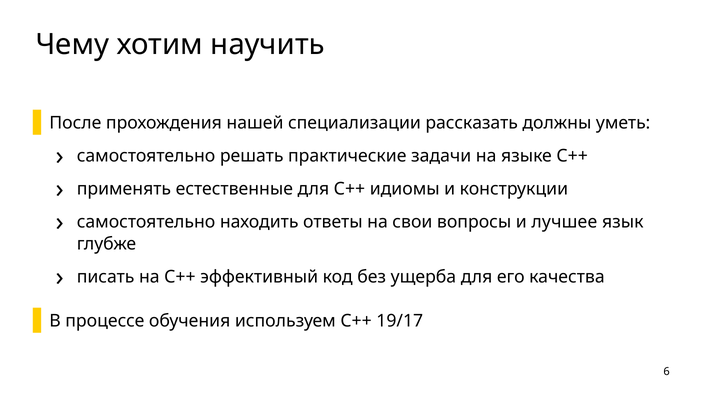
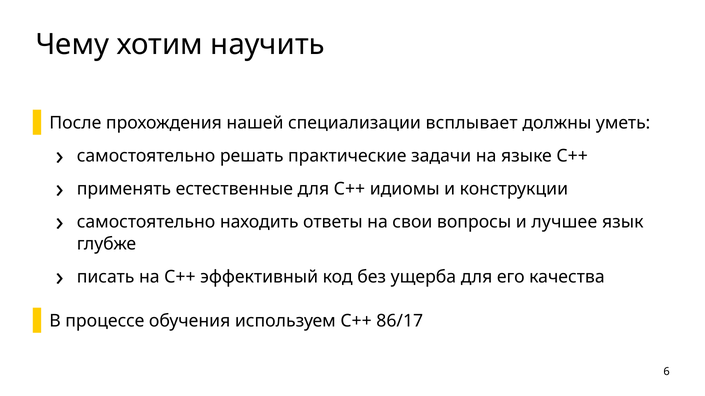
рассказать: рассказать -> всплывает
19/17: 19/17 -> 86/17
